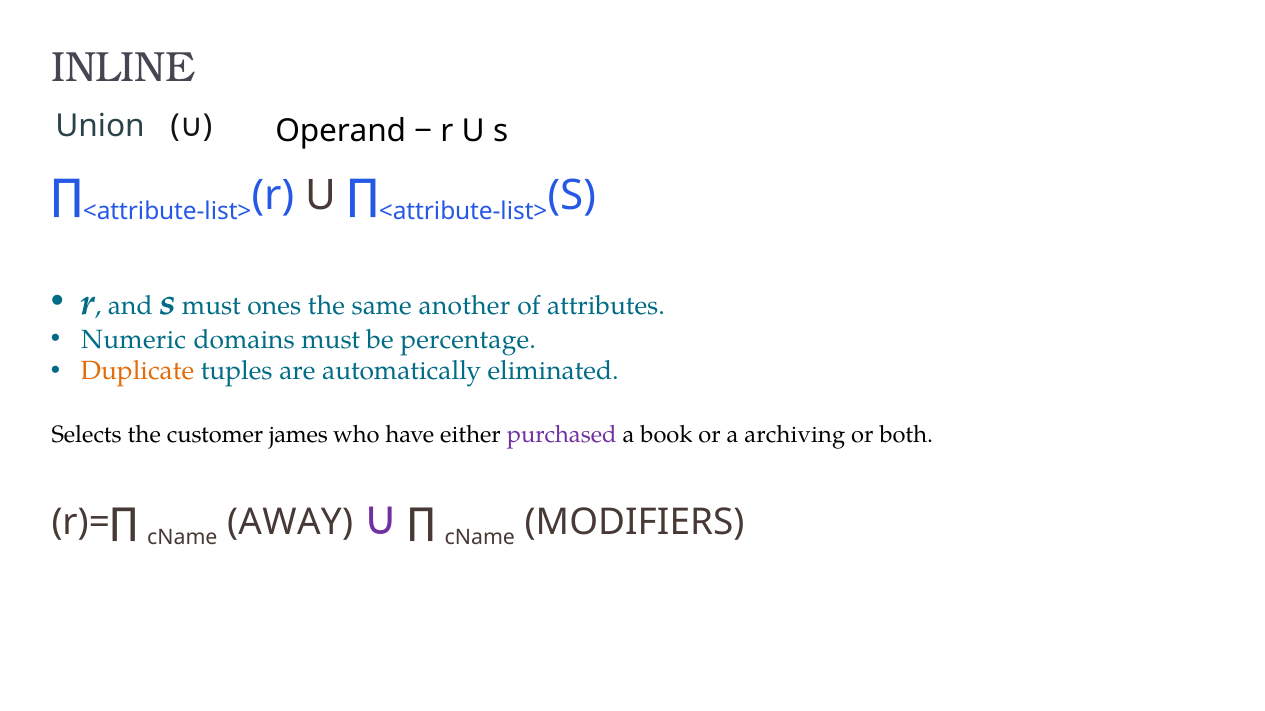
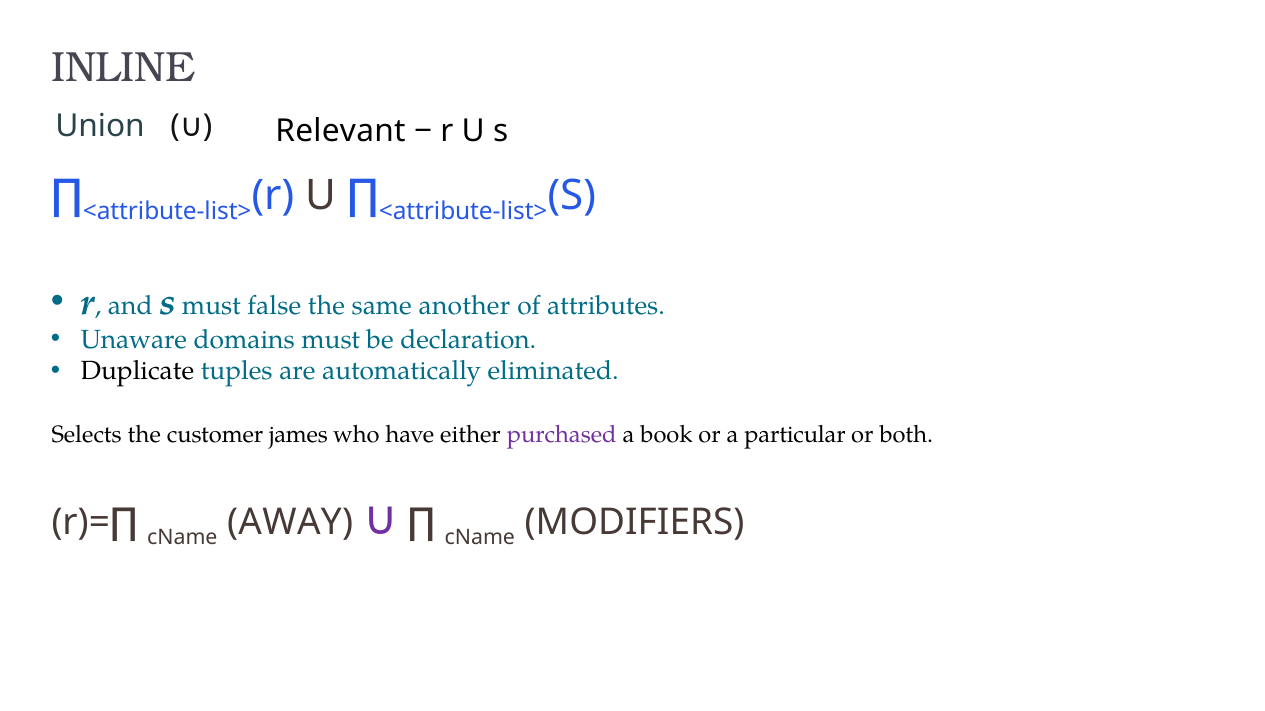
Operand: Operand -> Relevant
ones: ones -> false
Numeric: Numeric -> Unaware
percentage: percentage -> declaration
Duplicate colour: orange -> black
archiving: archiving -> particular
